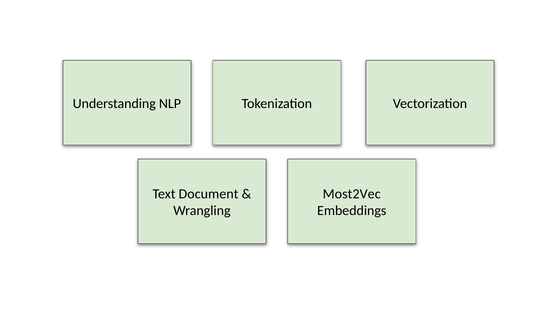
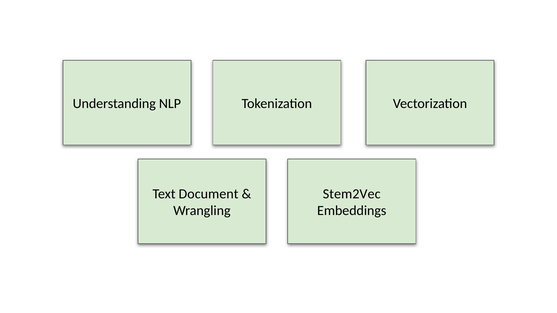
Most2Vec: Most2Vec -> Stem2Vec
